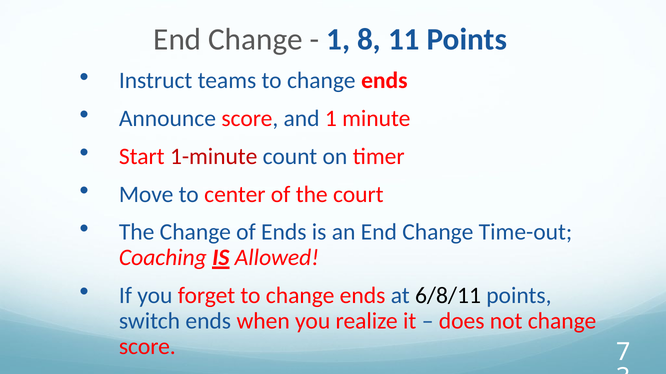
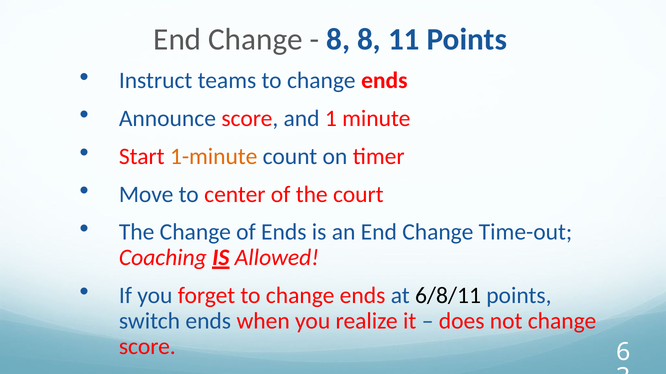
1 at (338, 40): 1 -> 8
1-minute colour: red -> orange
7: 7 -> 6
